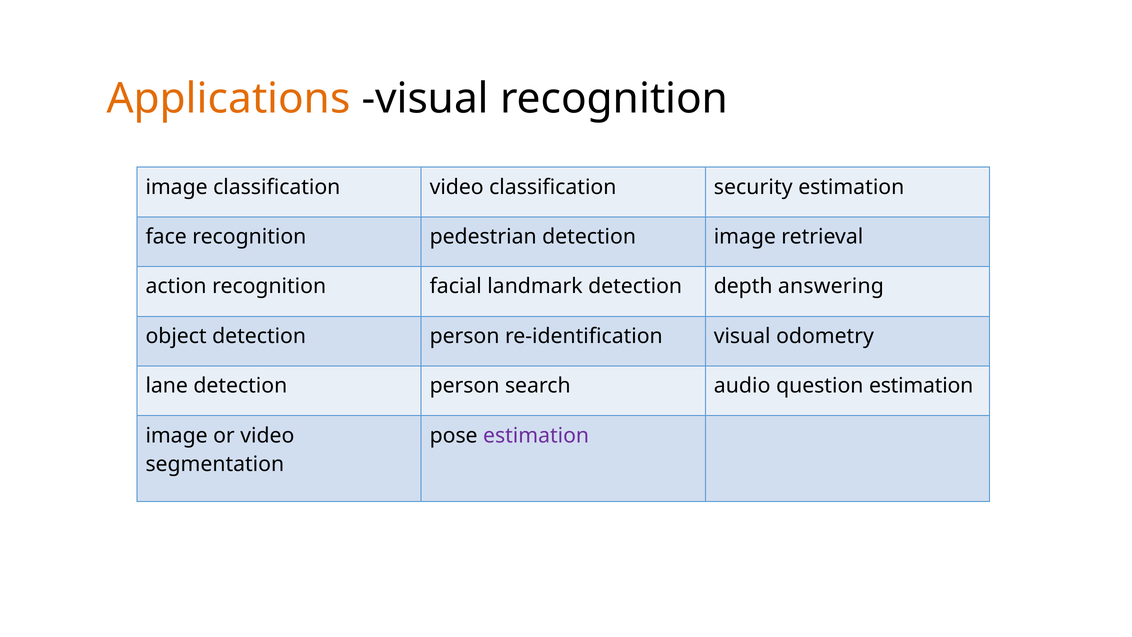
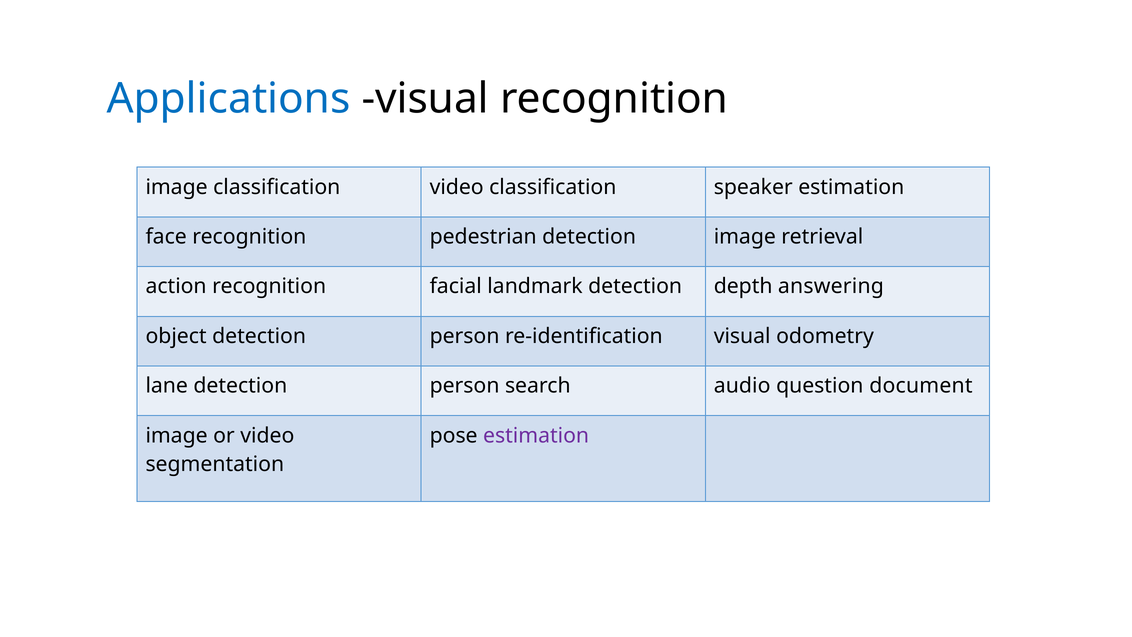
Applications colour: orange -> blue
security: security -> speaker
question estimation: estimation -> document
